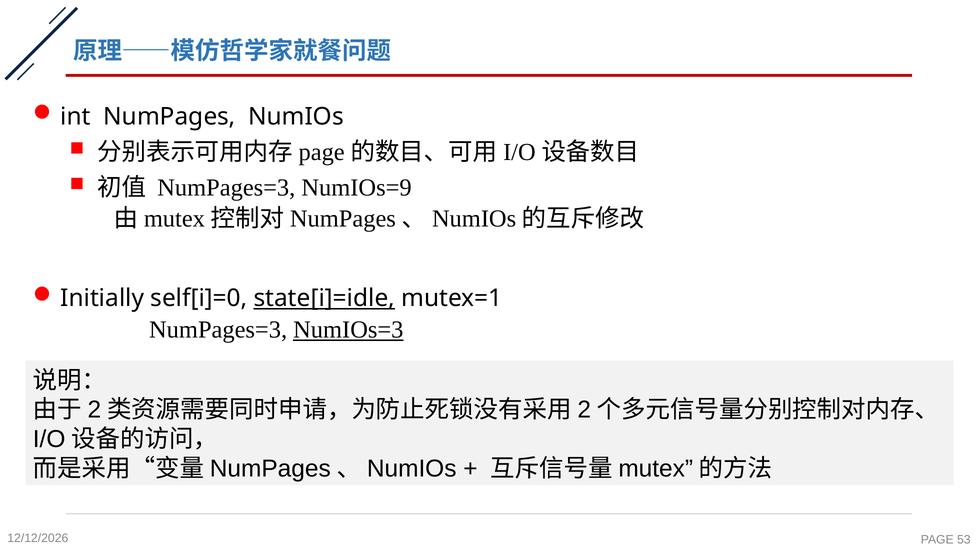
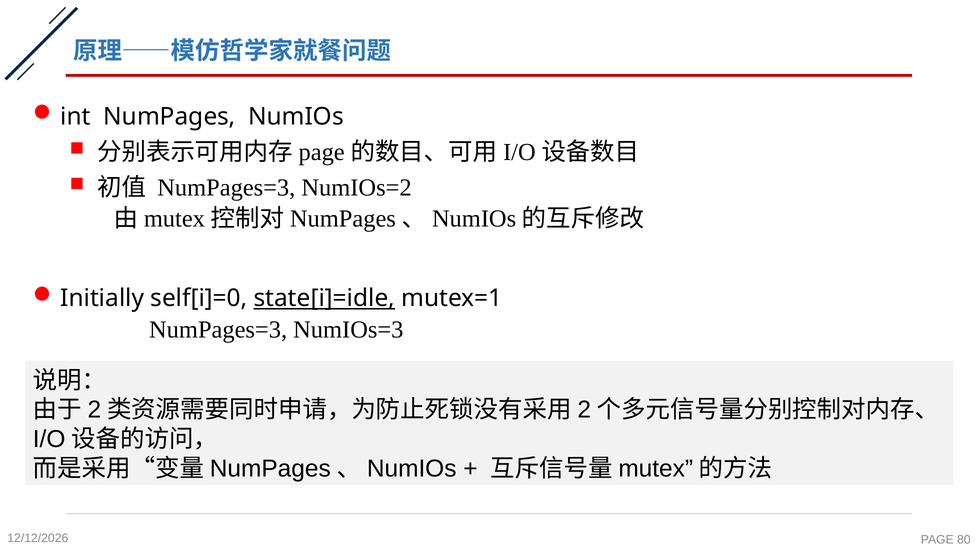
NumIOs=9: NumIOs=9 -> NumIOs=2
NumIOs=3 underline: present -> none
53: 53 -> 80
